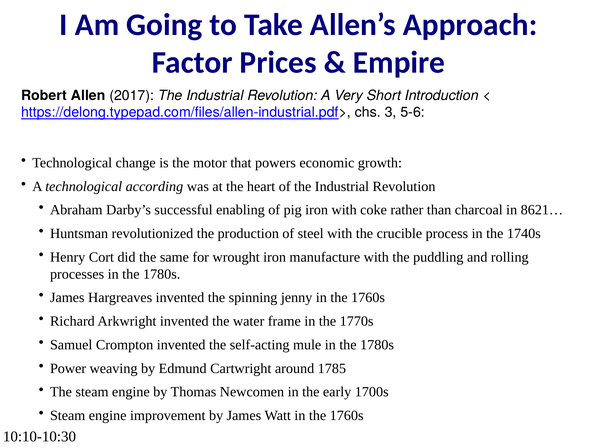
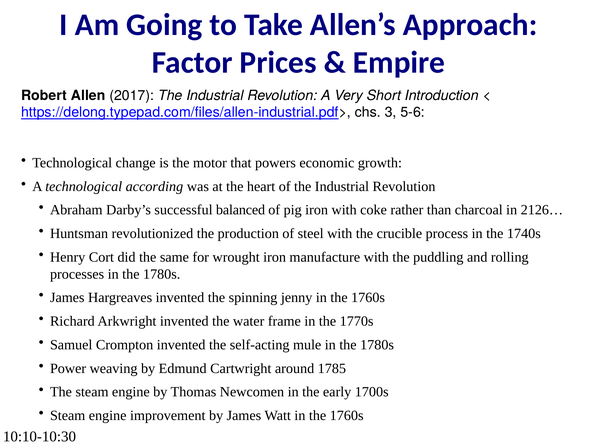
enabling: enabling -> balanced
8621…: 8621… -> 2126…
